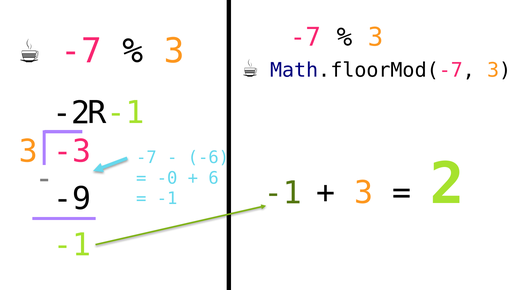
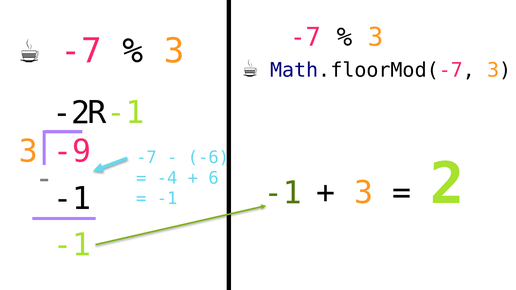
-3: -3 -> -9
-0: -0 -> -4
-9 at (72, 199): -9 -> -1
